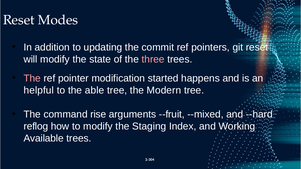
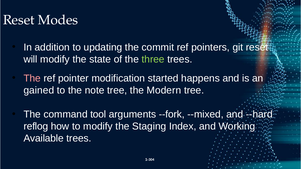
three colour: pink -> light green
helpful: helpful -> gained
able: able -> note
rise: rise -> tool
--fruit: --fruit -> --fork
